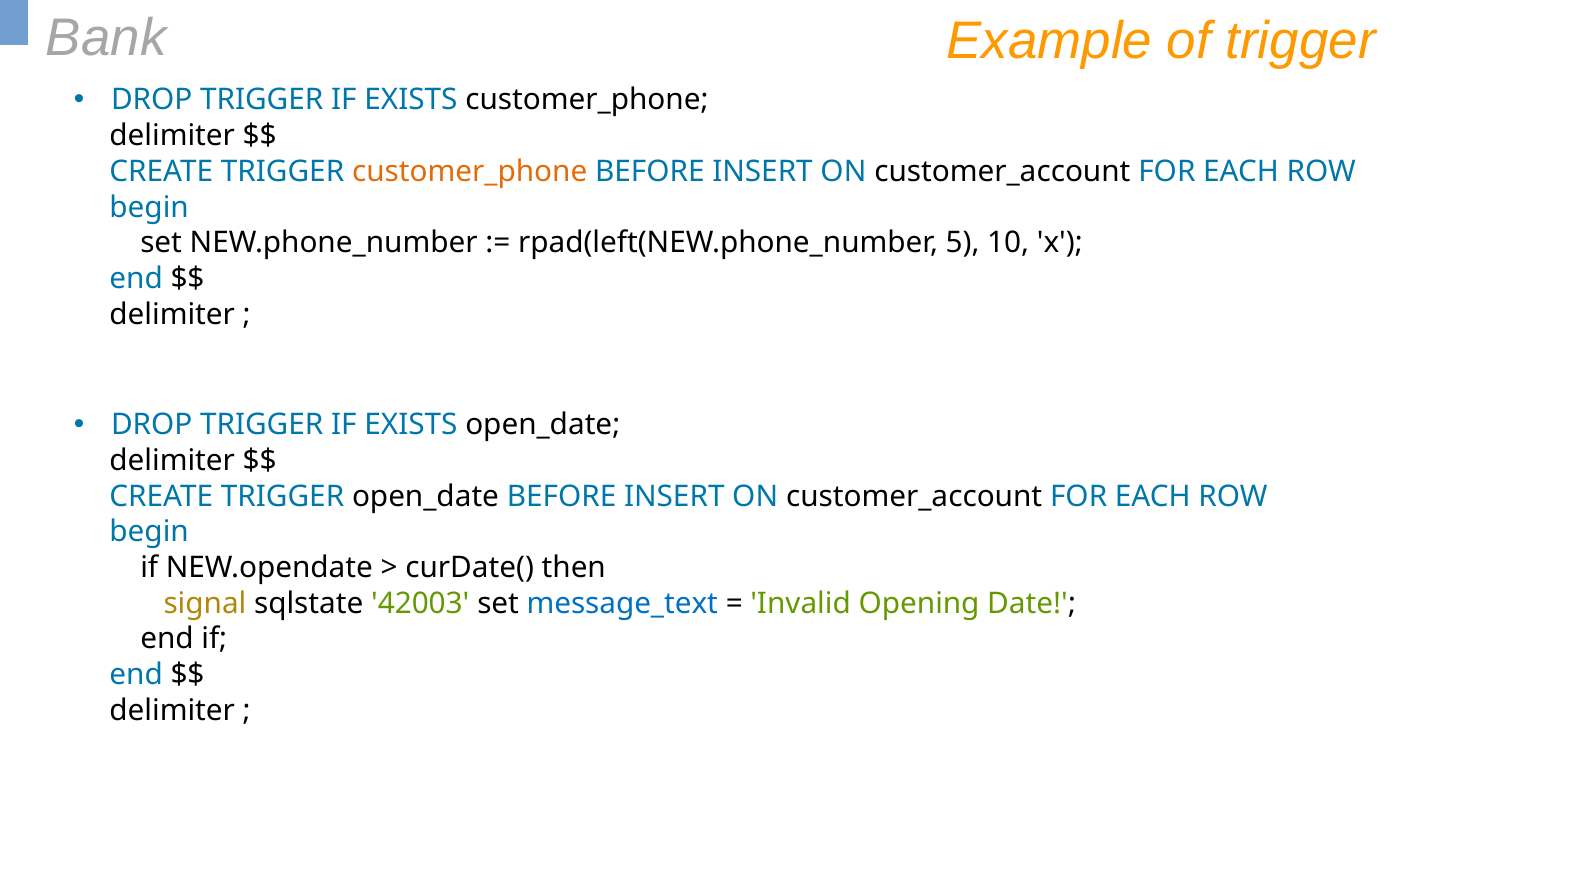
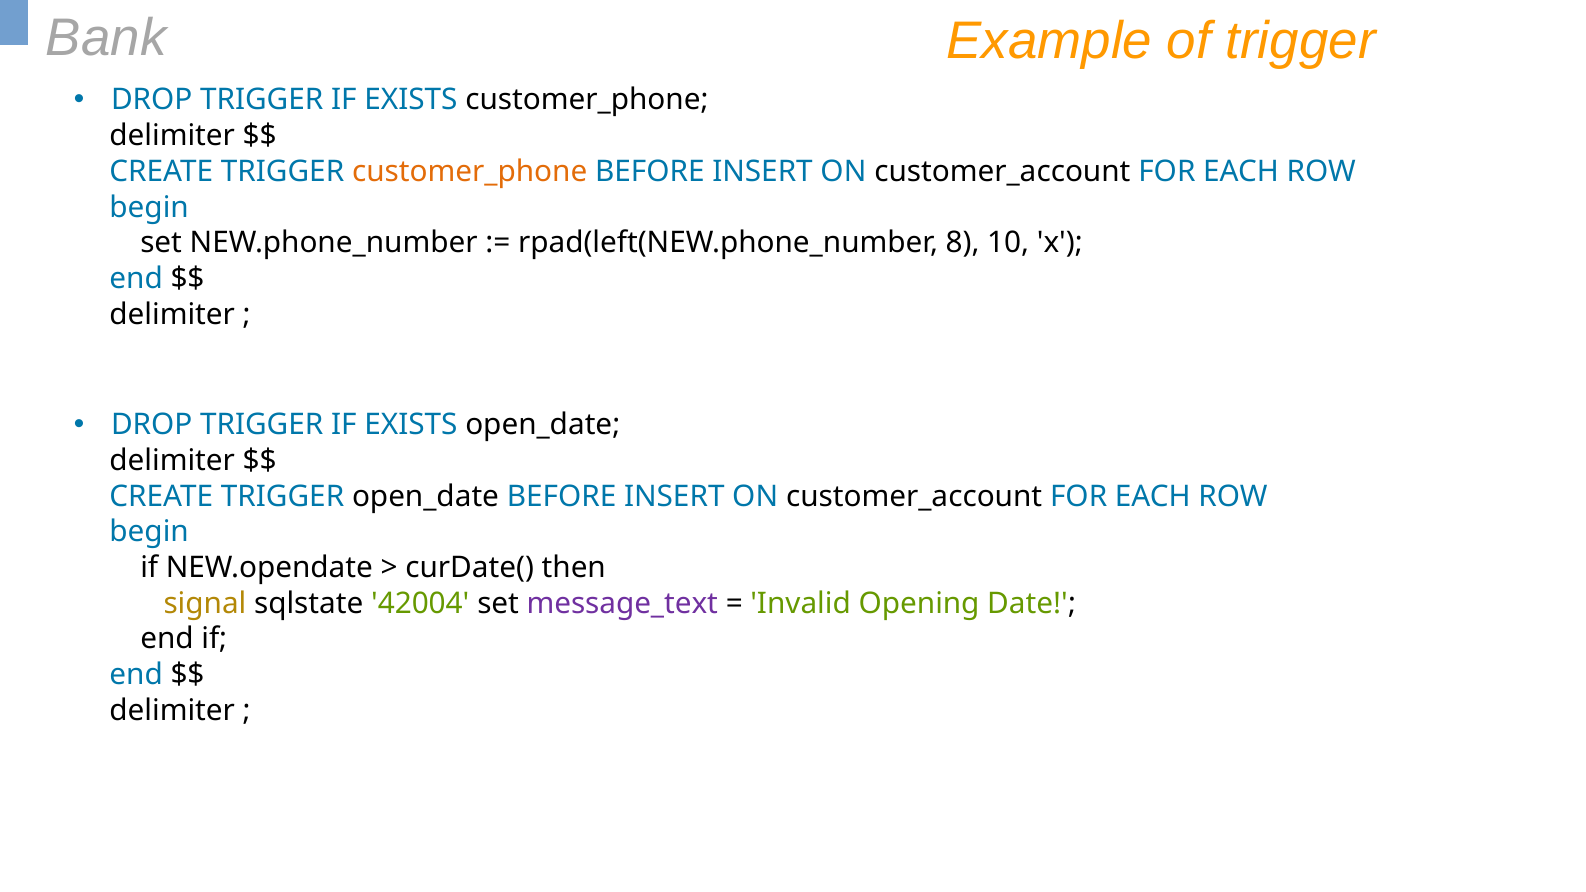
5: 5 -> 8
42003: 42003 -> 42004
message_text colour: blue -> purple
